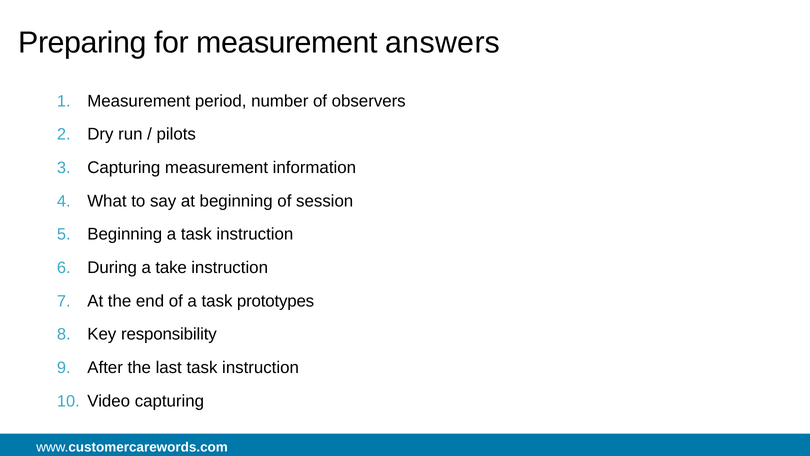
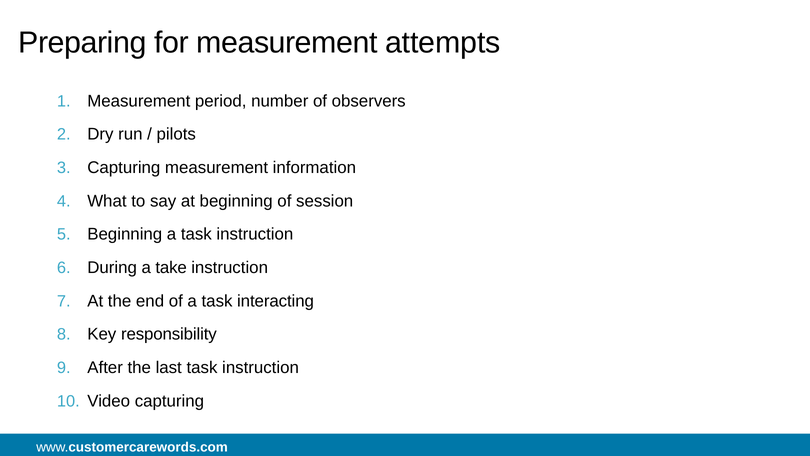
answers: answers -> attempts
prototypes: prototypes -> interacting
